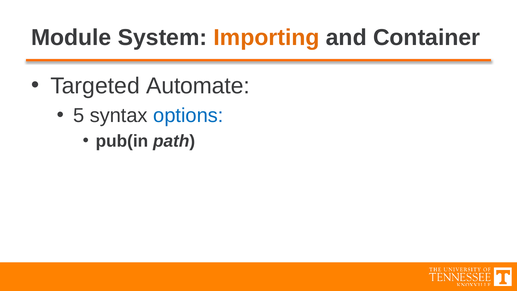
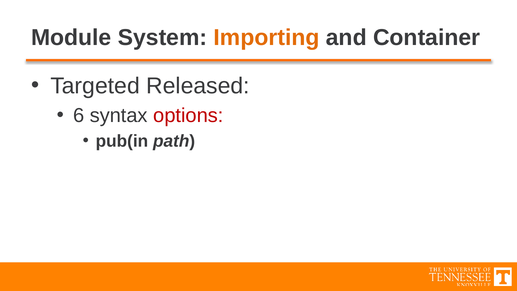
Automate: Automate -> Released
5: 5 -> 6
options colour: blue -> red
